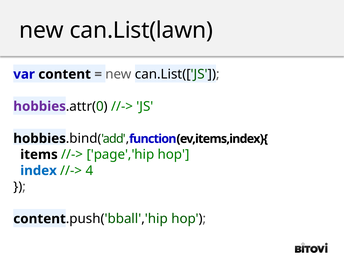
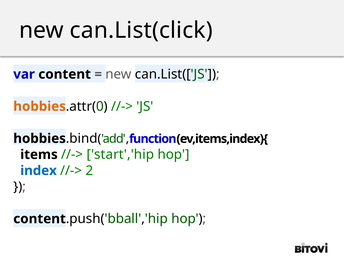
can.List(lawn: can.List(lawn -> can.List(click
hobbies at (40, 106) colour: purple -> orange
page','hip: page','hip -> start','hip
4: 4 -> 2
